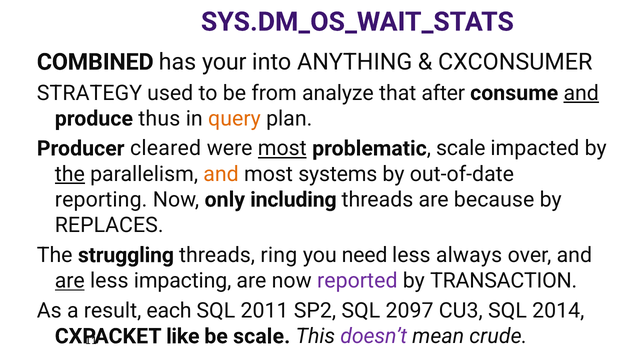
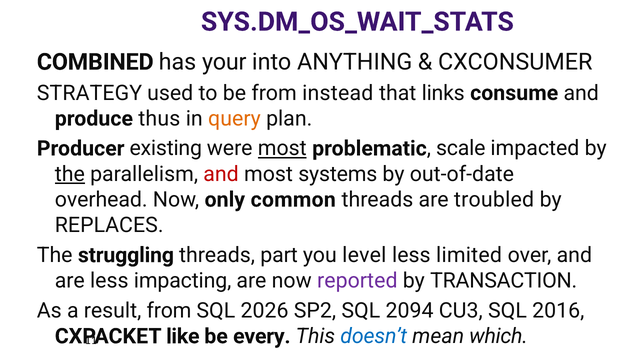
analyze: analyze -> instead
after: after -> links
and at (581, 93) underline: present -> none
cleared: cleared -> existing
and at (221, 174) colour: orange -> red
reporting: reporting -> overhead
including: including -> common
because: because -> troubled
ring: ring -> part
need: need -> level
always: always -> limited
are at (70, 281) underline: present -> none
result each: each -> from
2011: 2011 -> 2026
2097: 2097 -> 2094
2014: 2014 -> 2016
be scale: scale -> every
doesn’t colour: purple -> blue
crude: crude -> which
